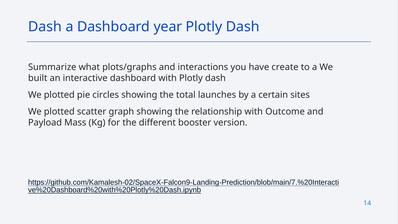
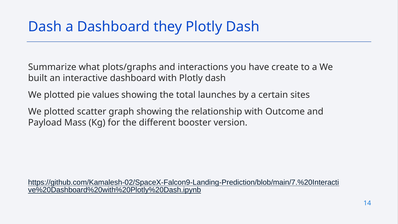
year: year -> they
circles: circles -> values
